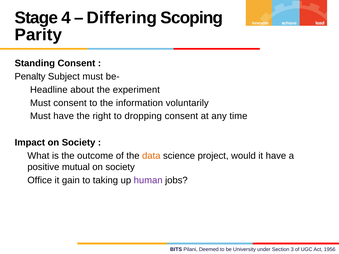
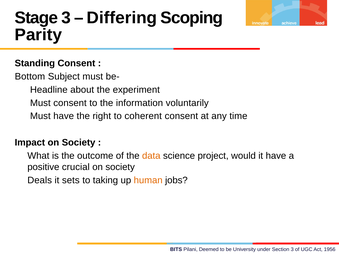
Stage 4: 4 -> 3
Penalty: Penalty -> Bottom
dropping: dropping -> coherent
mutual: mutual -> crucial
Office: Office -> Deals
gain: gain -> sets
human colour: purple -> orange
